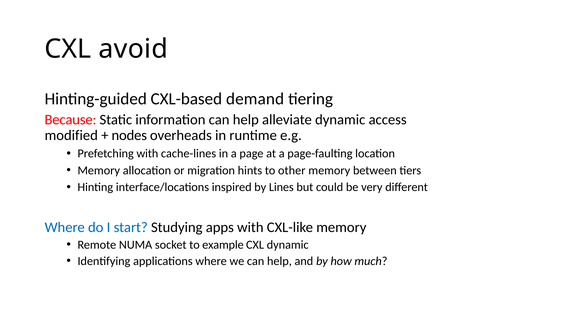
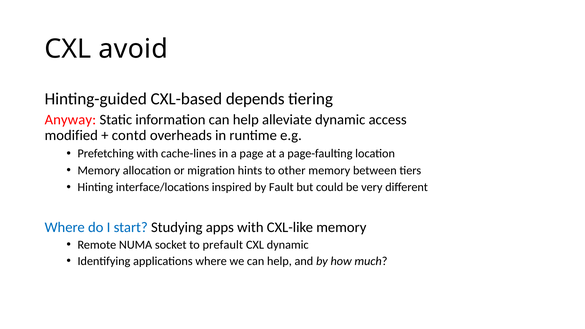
demand: demand -> depends
Because: Because -> Anyway
nodes: nodes -> contd
Lines: Lines -> Fault
example: example -> prefault
